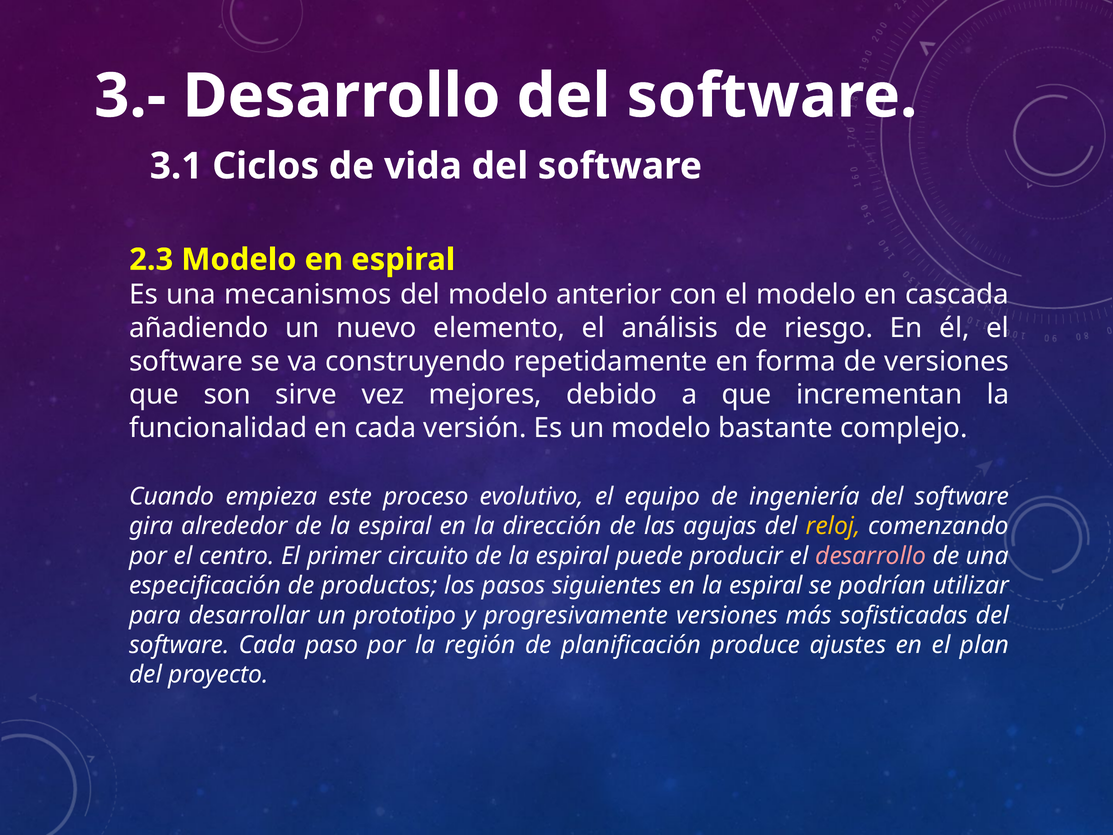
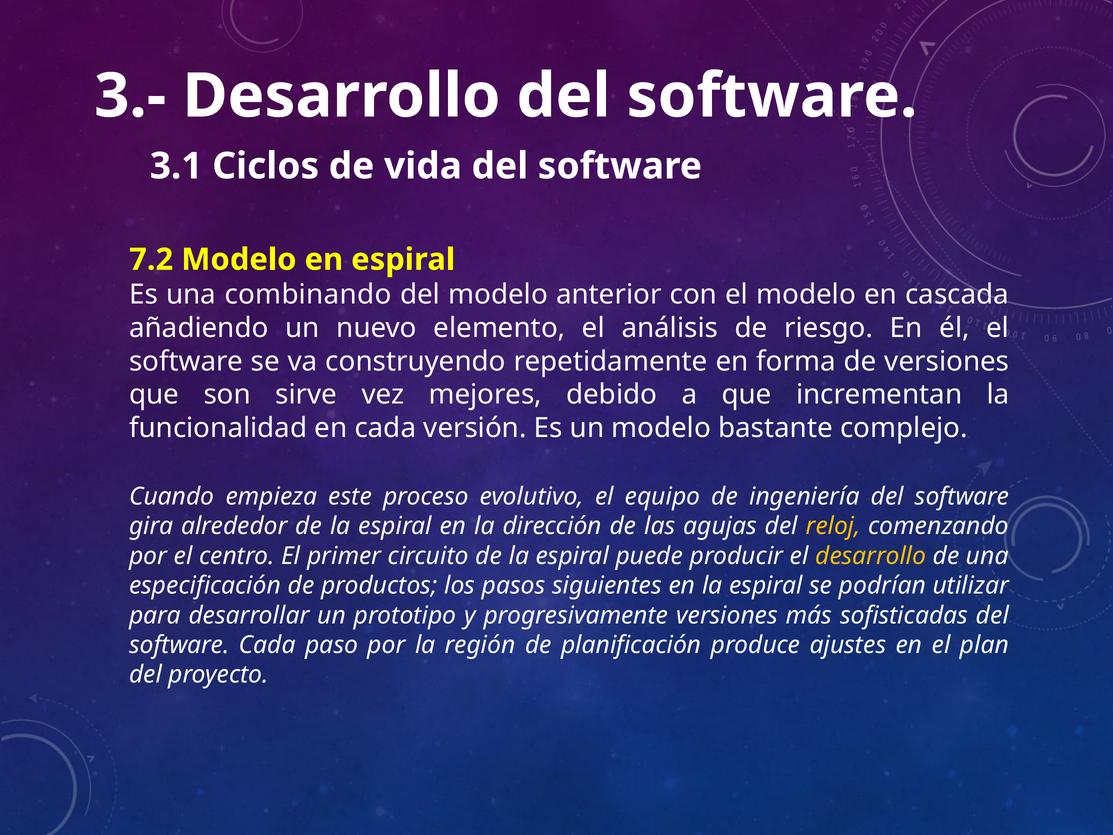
2.3: 2.3 -> 7.2
mecanismos: mecanismos -> combinando
desarrollo at (871, 556) colour: pink -> yellow
